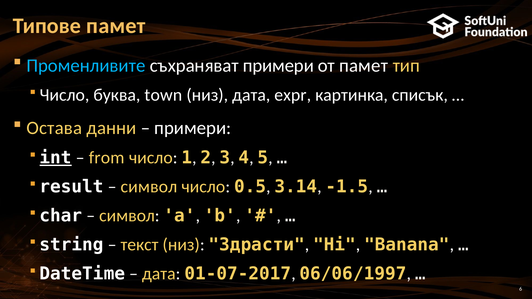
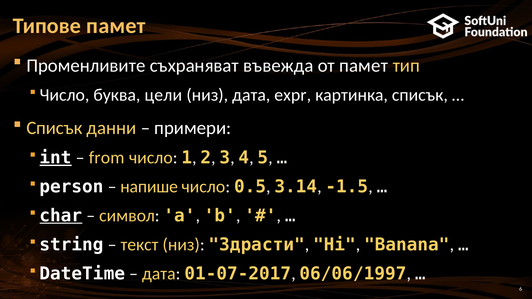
Променливите colour: light blue -> white
съхраняват примери: примери -> въвежда
town: town -> цели
Остава at (54, 128): Остава -> Списък
result: result -> person
символ at (149, 187): символ -> напише
char underline: none -> present
